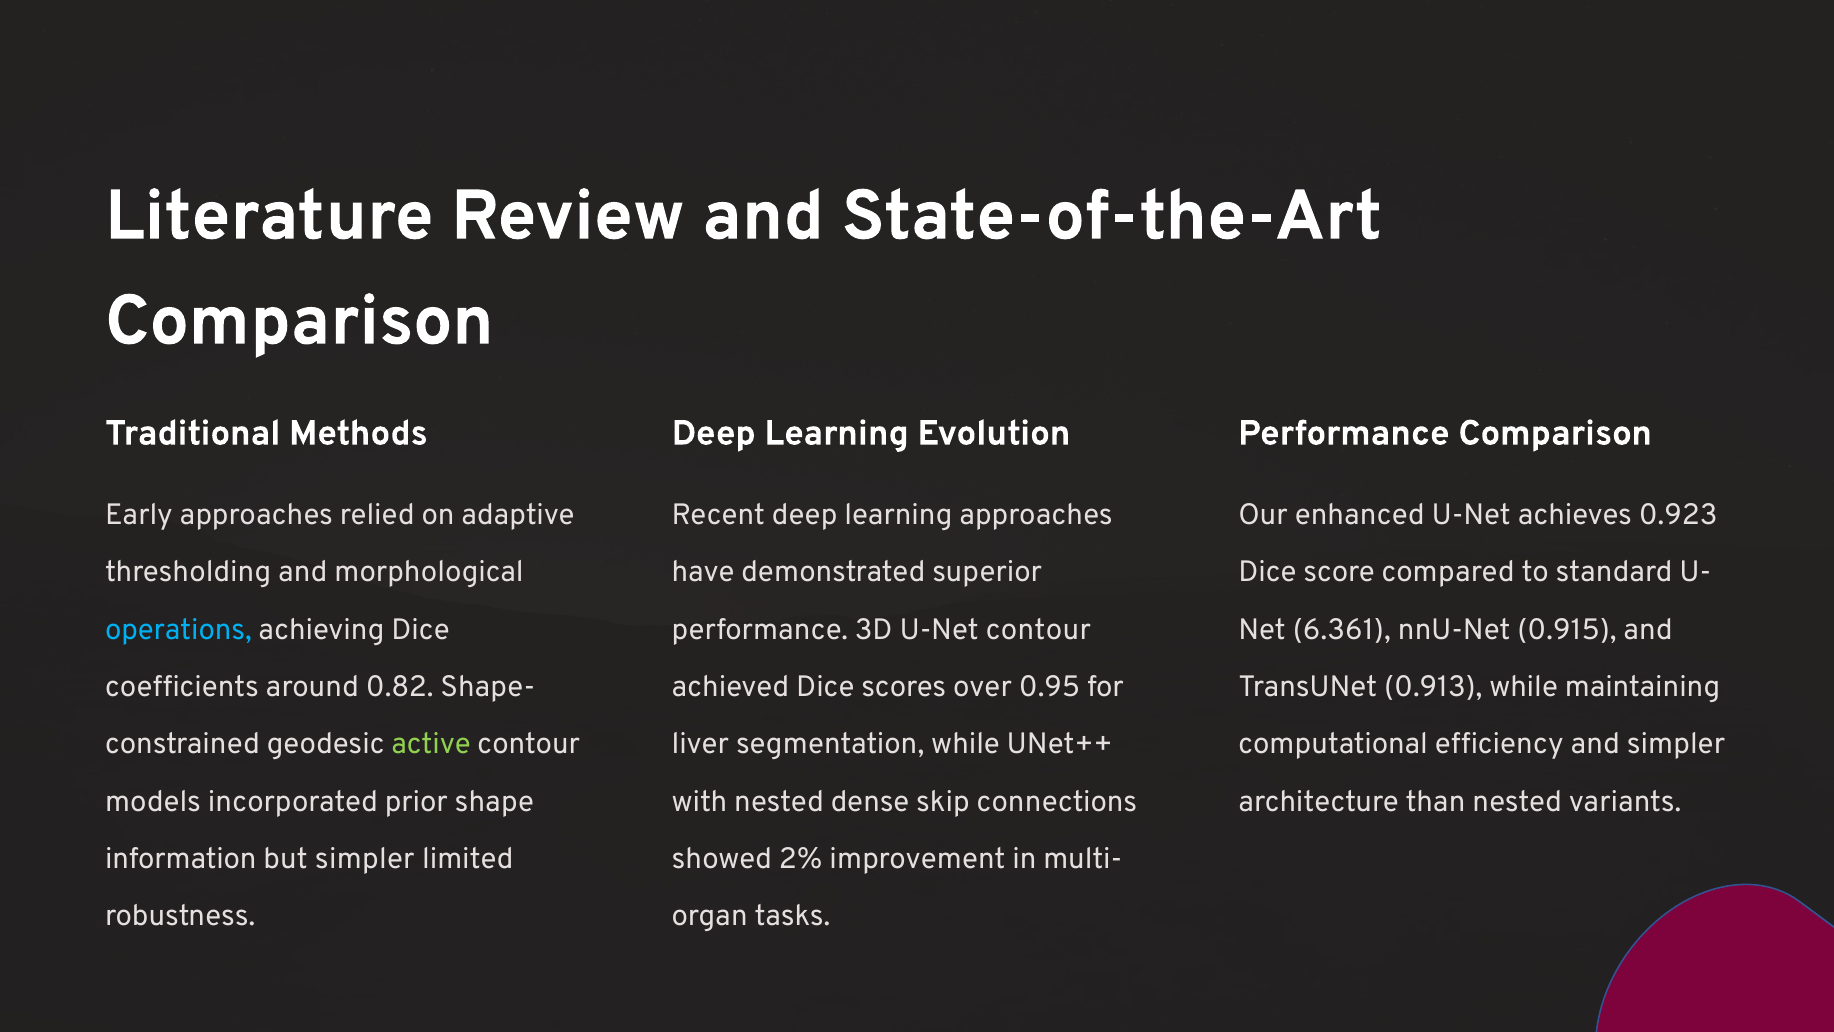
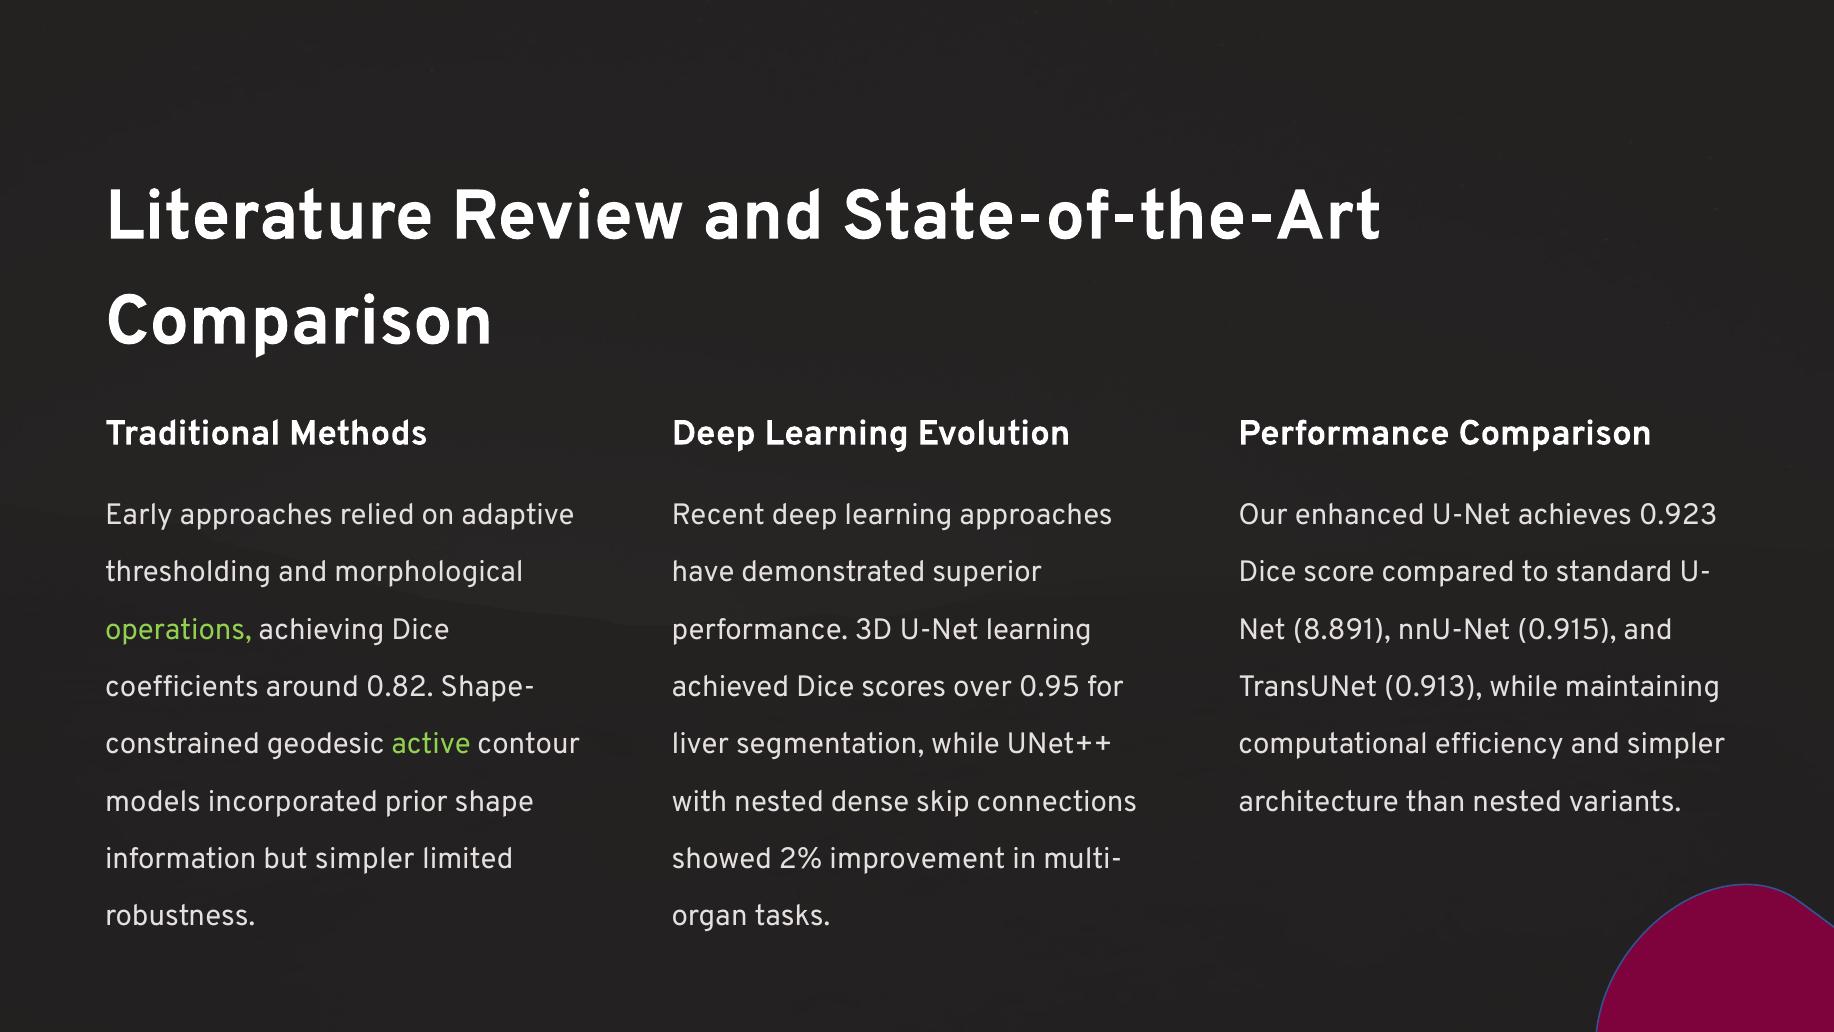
operations colour: light blue -> light green
U-Net contour: contour -> learning
6.361: 6.361 -> 8.891
